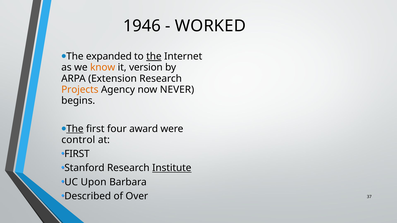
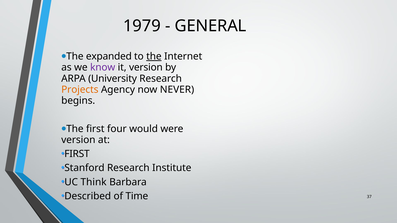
1946: 1946 -> 1979
WORKED: WORKED -> GENERAL
know colour: orange -> purple
Extension: Extension -> University
The at (75, 129) underline: present -> none
award: award -> would
control at (78, 140): control -> version
Institute underline: present -> none
Upon: Upon -> Think
Over: Over -> Time
